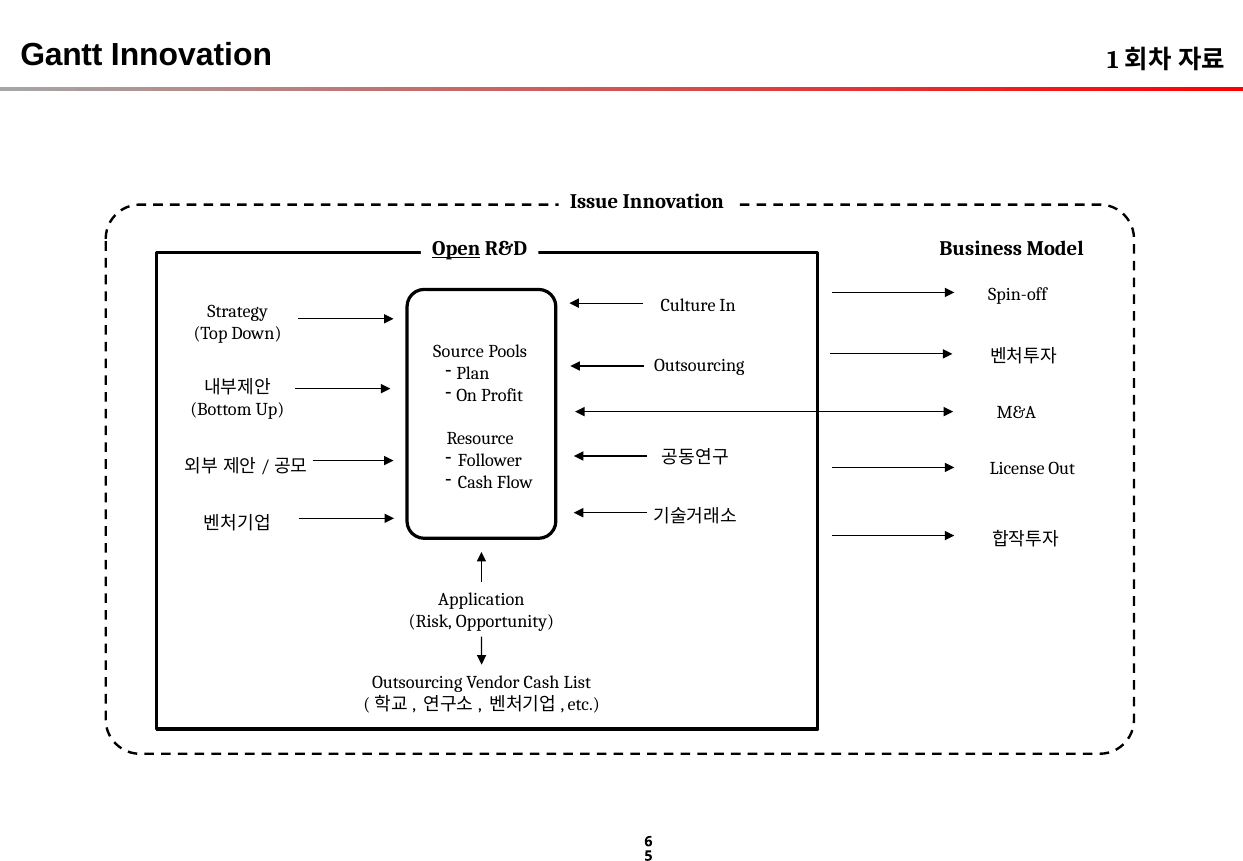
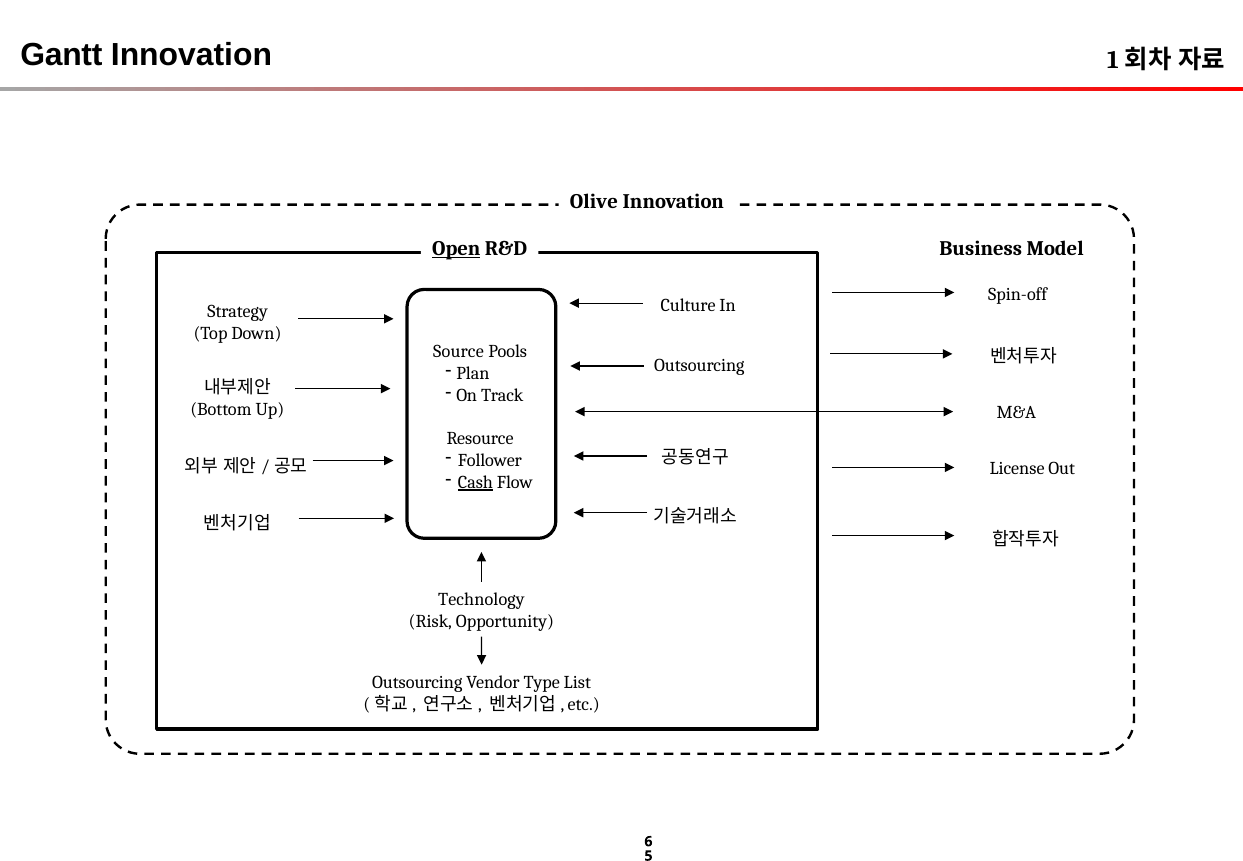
Issue: Issue -> Olive
Profit: Profit -> Track
Cash at (475, 482) underline: none -> present
Application: Application -> Technology
Vendor Cash: Cash -> Type
